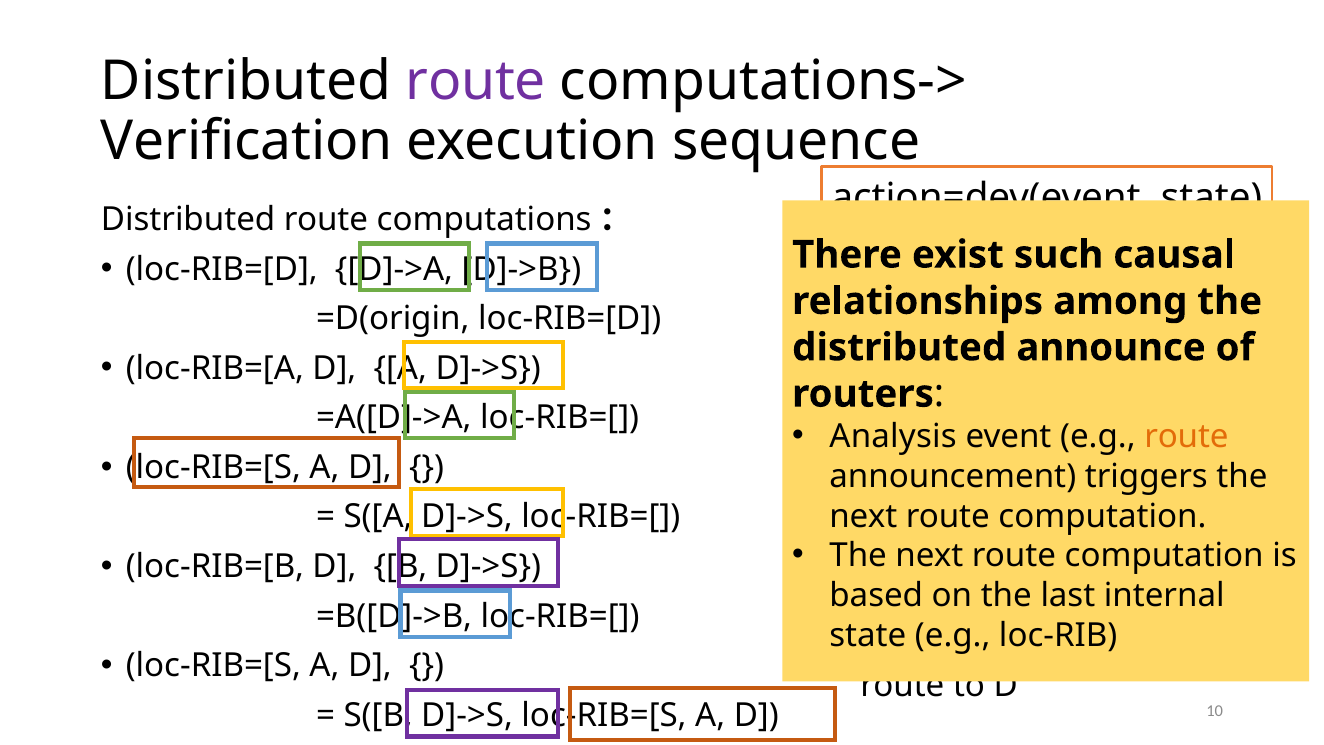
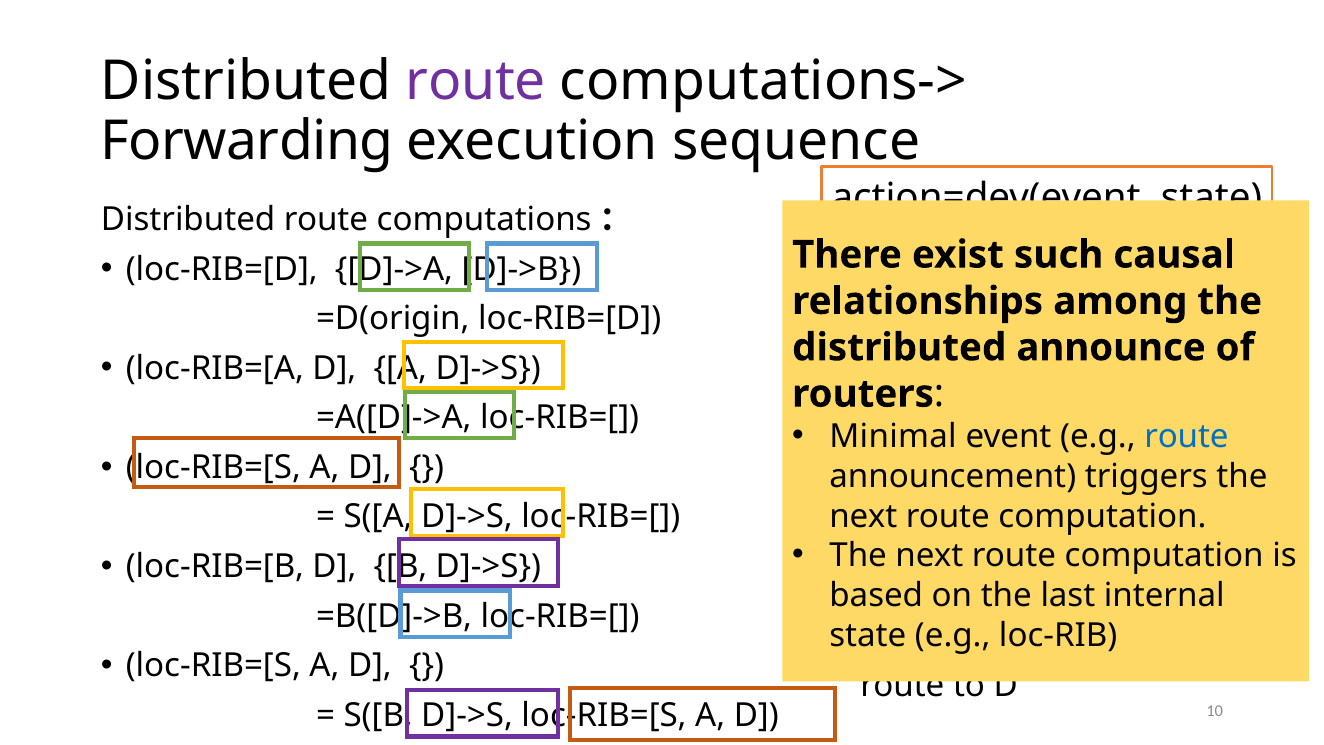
Verification: Verification -> Forwarding
Analysis: Analysis -> Minimal
route at (1186, 437) colour: orange -> blue
